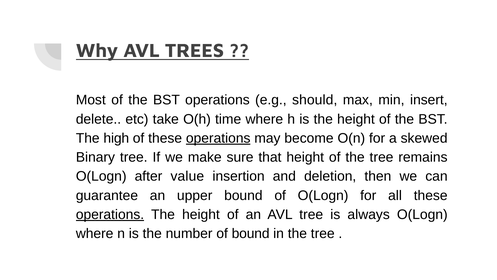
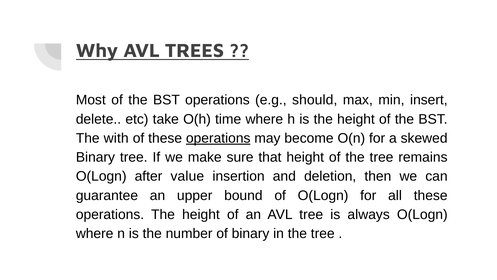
high: high -> with
operations at (110, 214) underline: present -> none
of bound: bound -> binary
